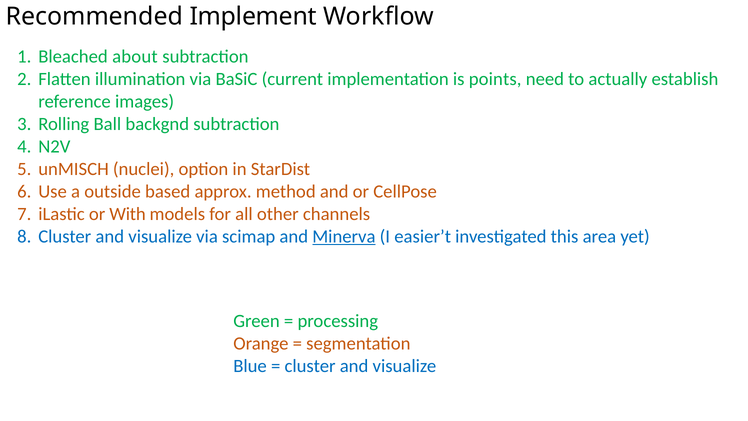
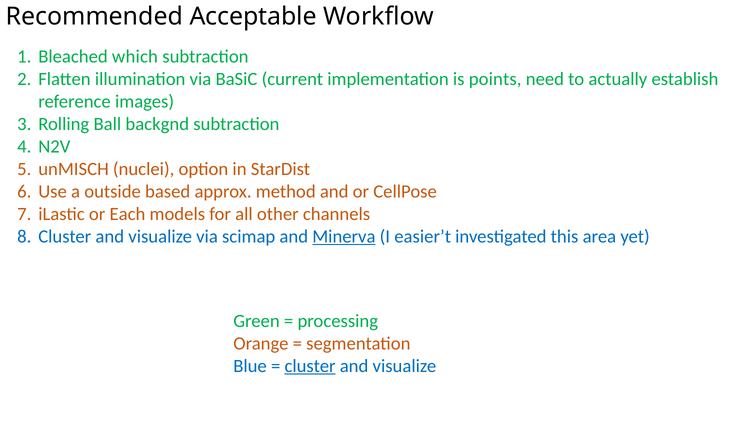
Implement: Implement -> Acceptable
about: about -> which
With: With -> Each
cluster at (310, 366) underline: none -> present
